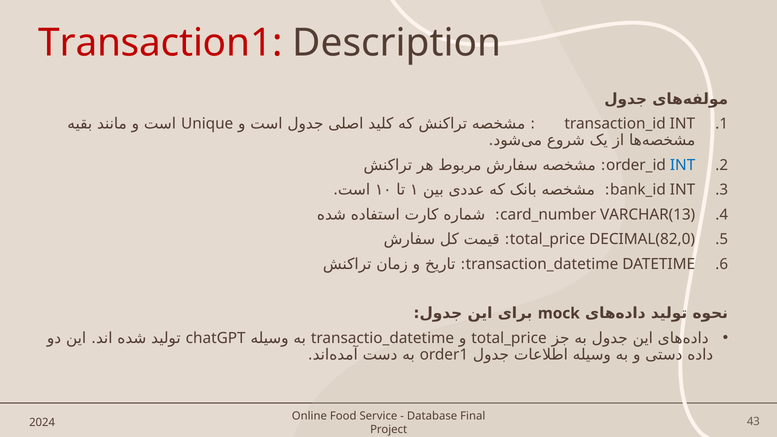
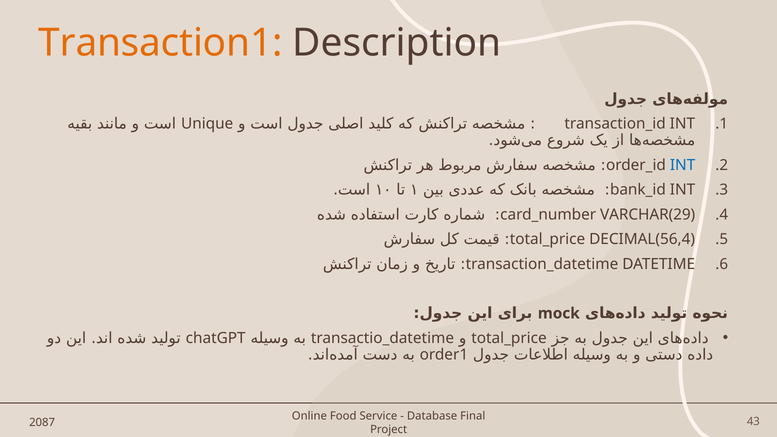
Transaction1 colour: red -> orange
VARCHAR(13: VARCHAR(13 -> VARCHAR(29
DECIMAL(82,0: DECIMAL(82,0 -> DECIMAL(56,4
2024: 2024 -> 2087
